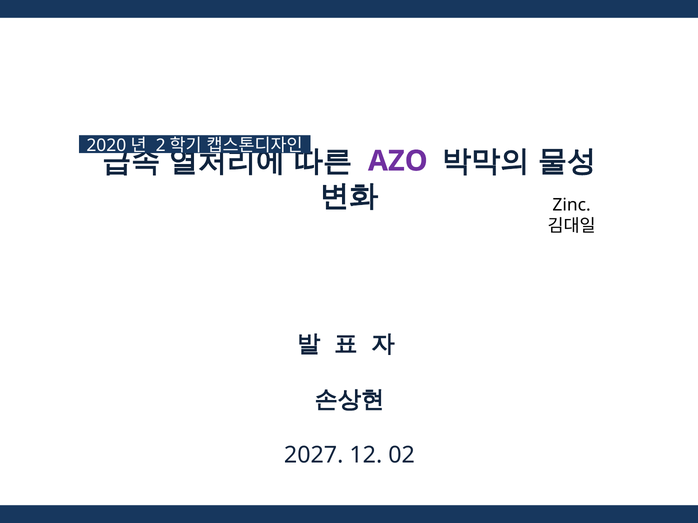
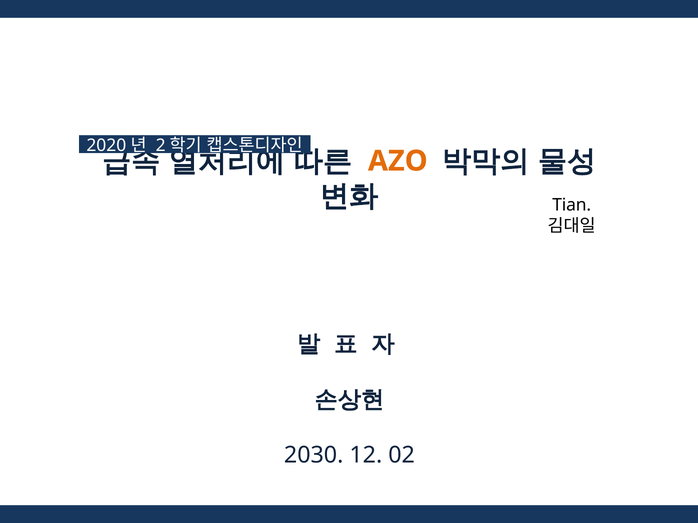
AZO colour: purple -> orange
Zinc: Zinc -> Tian
2027: 2027 -> 2030
